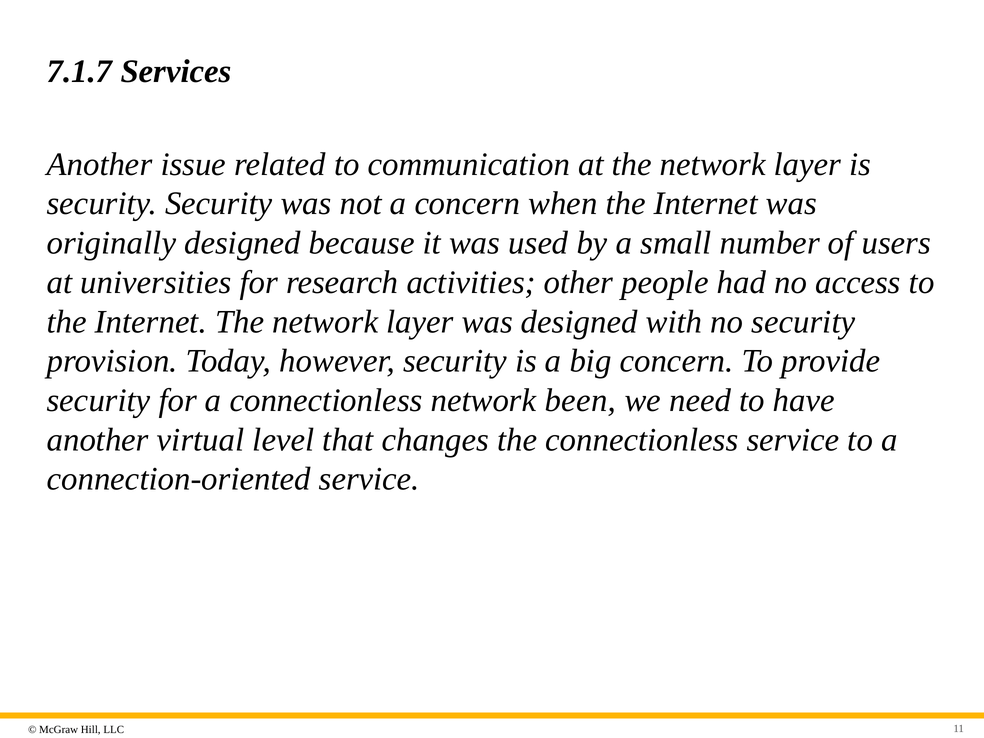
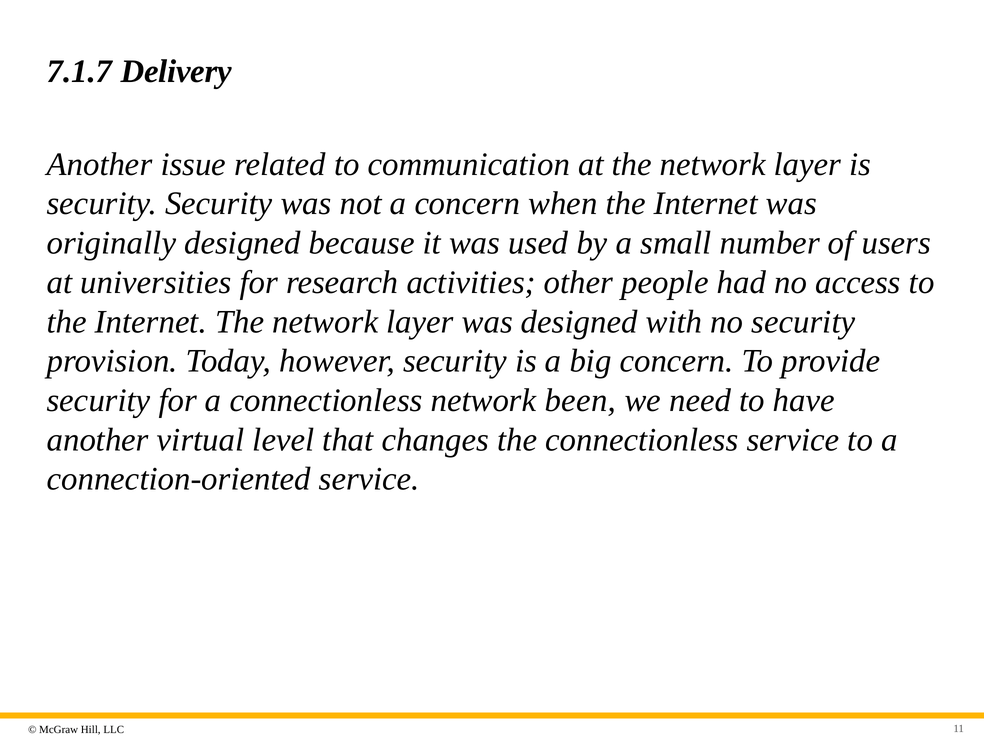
Services: Services -> Delivery
